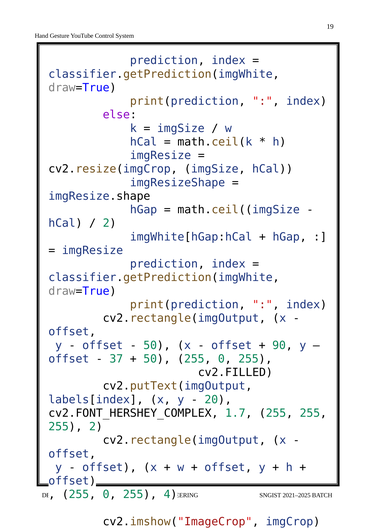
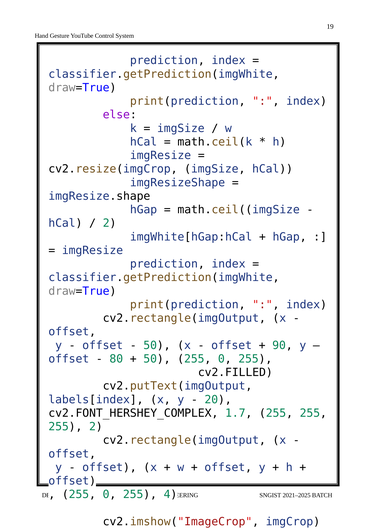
37: 37 -> 80
